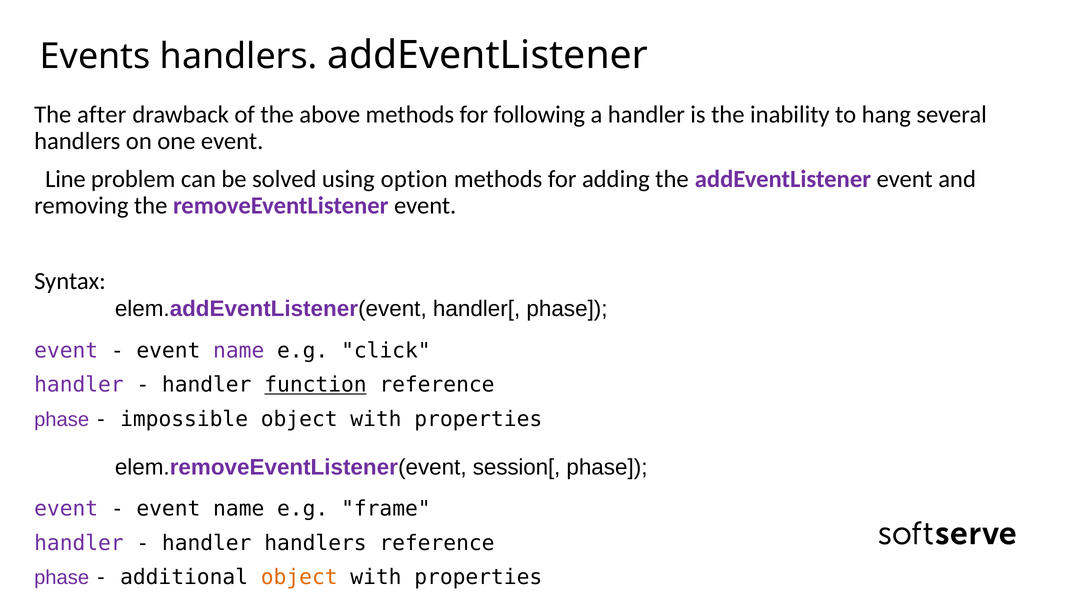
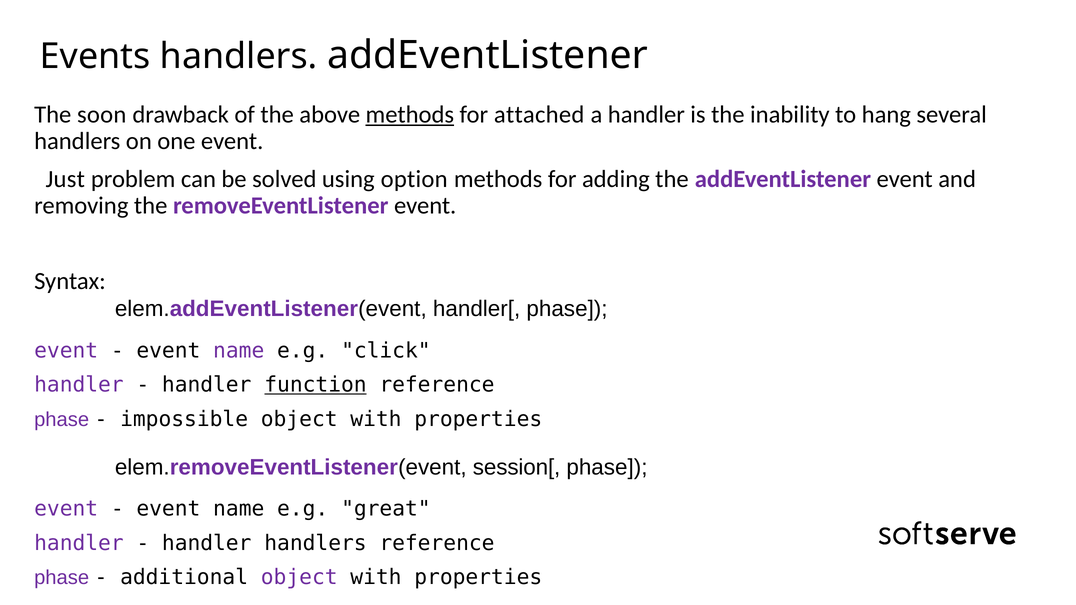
after: after -> soon
methods at (410, 115) underline: none -> present
following: following -> attached
Line: Line -> Just
frame: frame -> great
object at (299, 578) colour: orange -> purple
